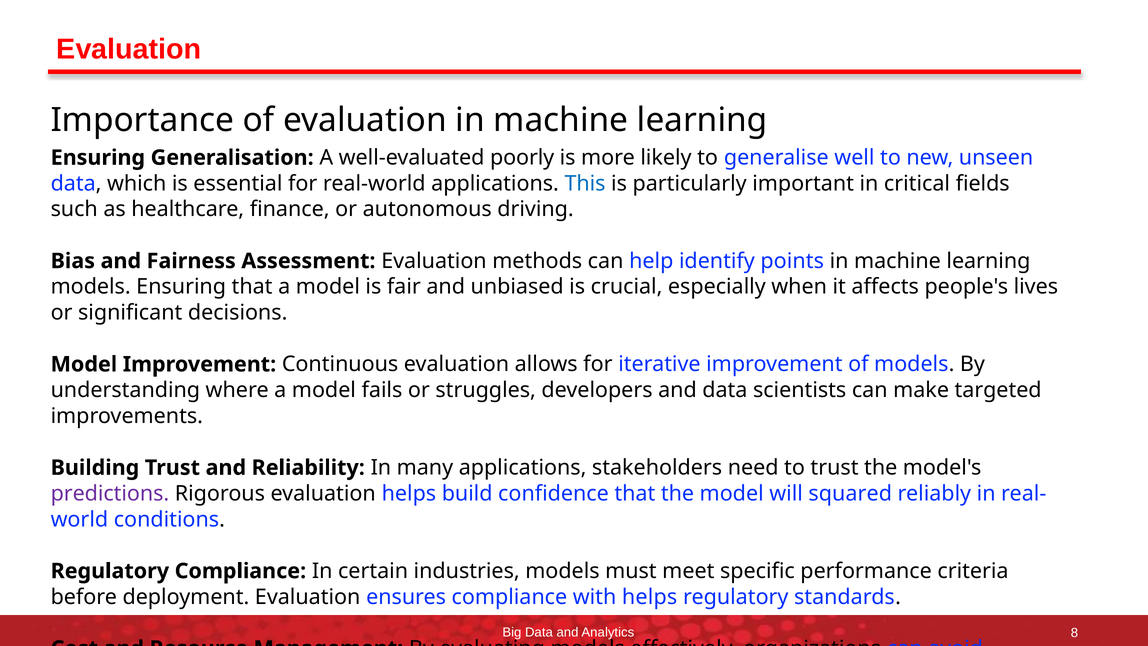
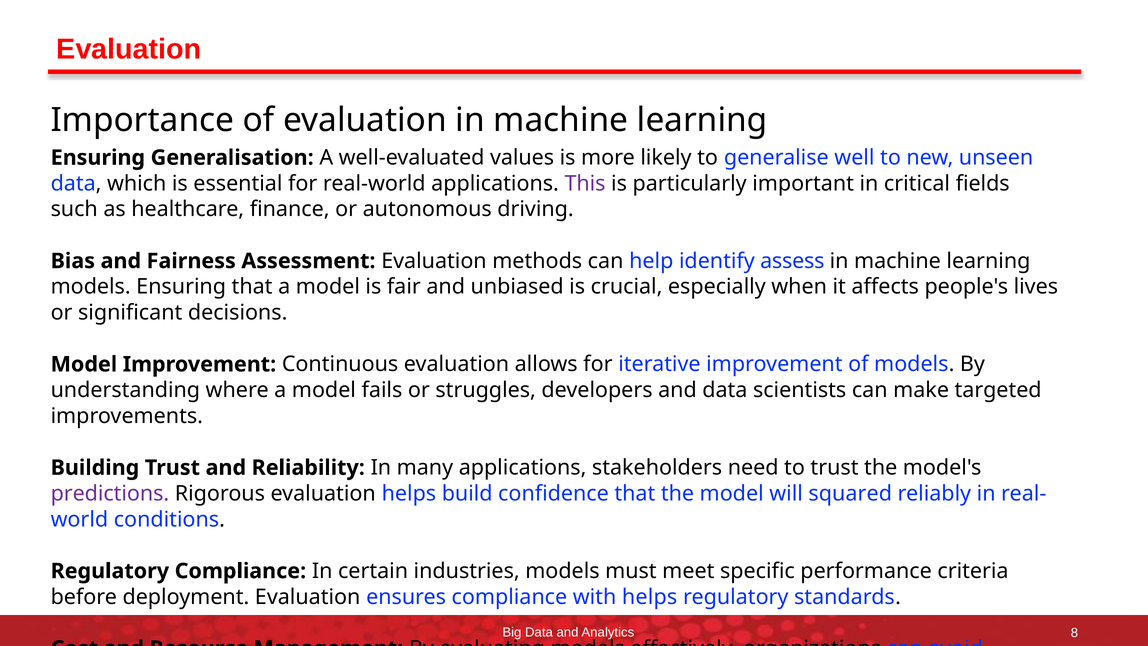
poorly: poorly -> values
This colour: blue -> purple
points: points -> assess
